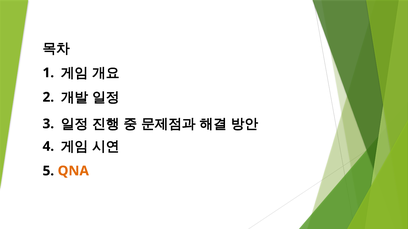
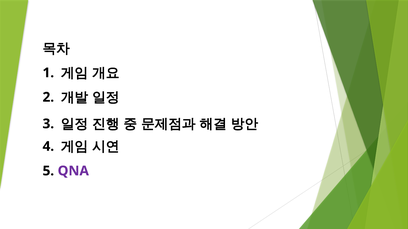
QNA colour: orange -> purple
